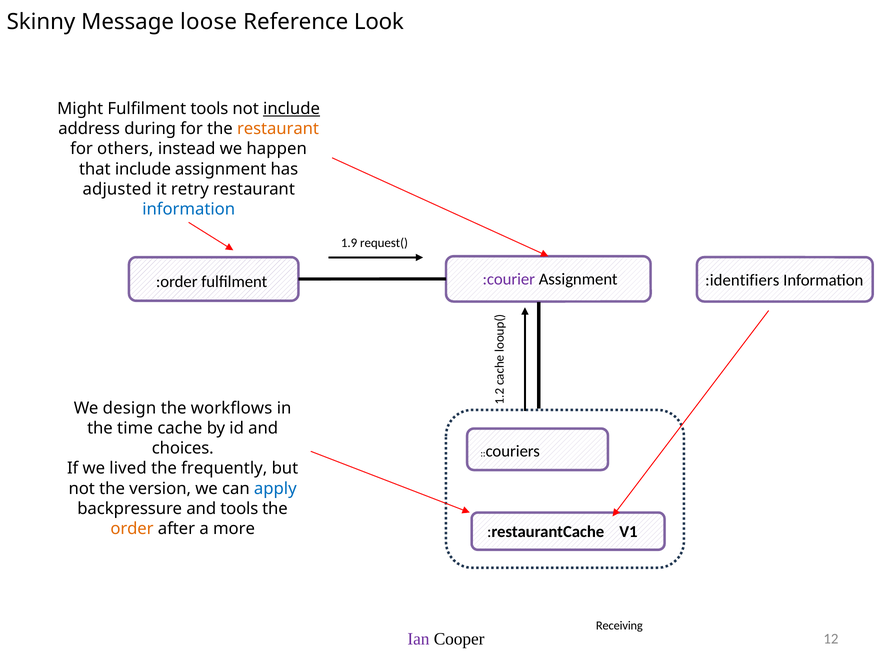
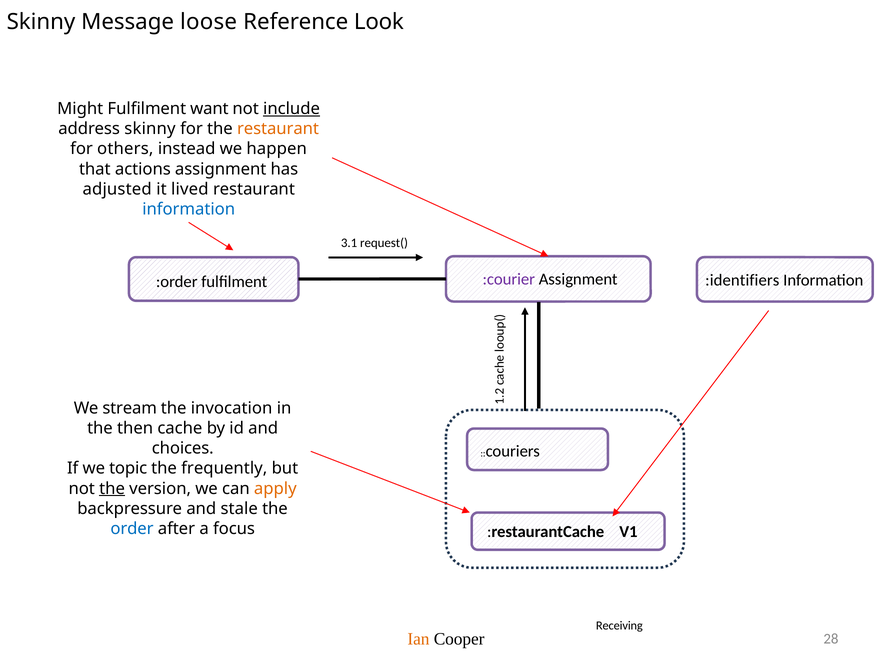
Fulfilment tools: tools -> want
address during: during -> skinny
that include: include -> actions
retry: retry -> lived
1.9: 1.9 -> 3.1
design: design -> stream
workflows: workflows -> invocation
time: time -> then
lived: lived -> topic
the at (112, 488) underline: none -> present
apply colour: blue -> orange
and tools: tools -> stale
order colour: orange -> blue
more: more -> focus
Ian colour: purple -> orange
12: 12 -> 28
